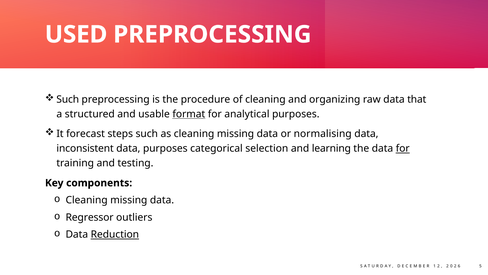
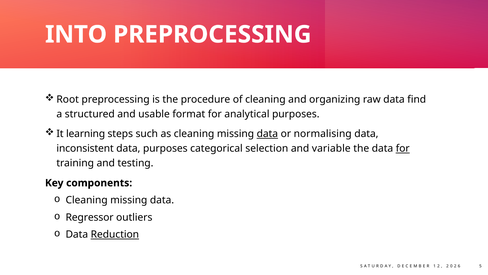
USED: USED -> INTO
Such at (68, 99): Such -> Root
that: that -> find
format underline: present -> none
forecast: forecast -> learning
data at (267, 134) underline: none -> present
learning: learning -> variable
